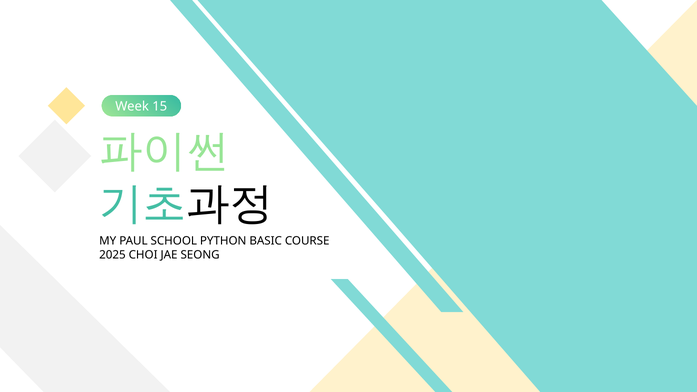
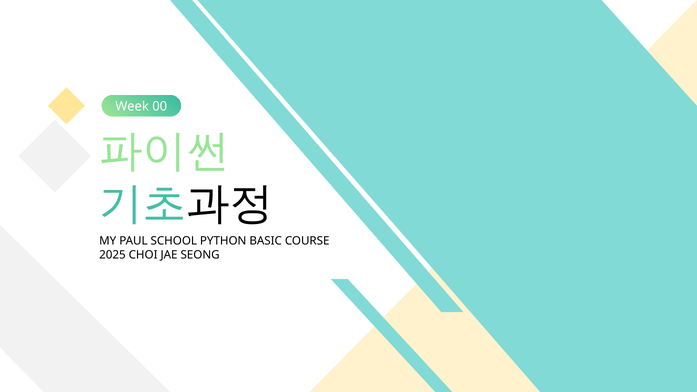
15: 15 -> 00
